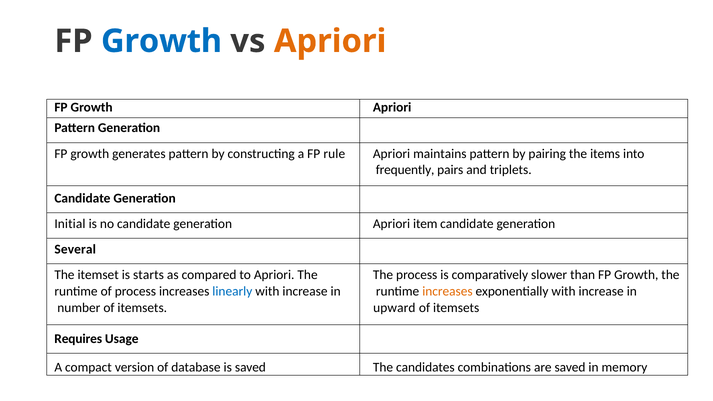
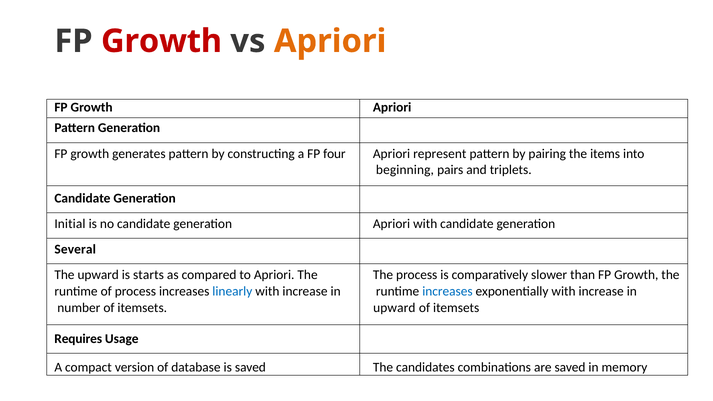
Growth at (162, 41) colour: blue -> red
rule: rule -> four
maintains: maintains -> represent
frequently: frequently -> beginning
Apriori item: item -> with
The itemset: itemset -> upward
increases at (447, 291) colour: orange -> blue
